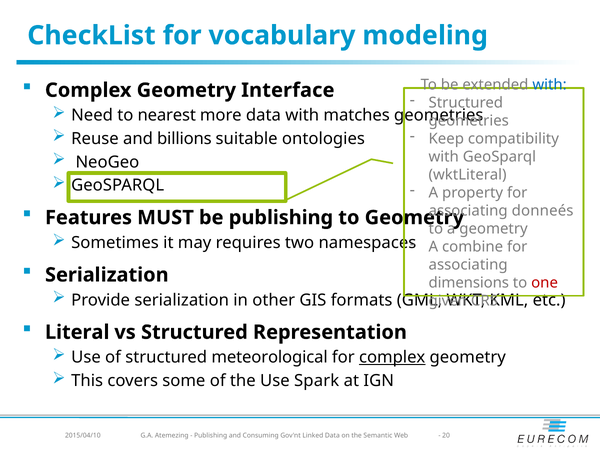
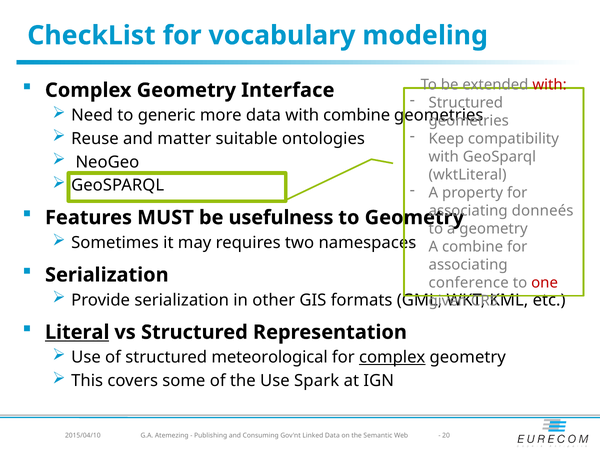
with at (550, 85) colour: blue -> red
nearest: nearest -> generic
with matches: matches -> combine
billions: billions -> matter
be publishing: publishing -> usefulness
dimensions: dimensions -> conference
Literal underline: none -> present
